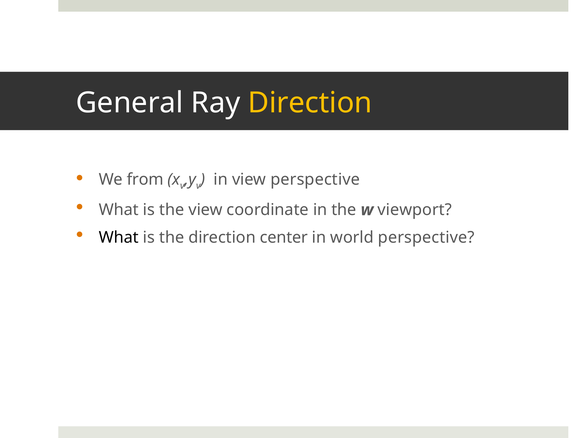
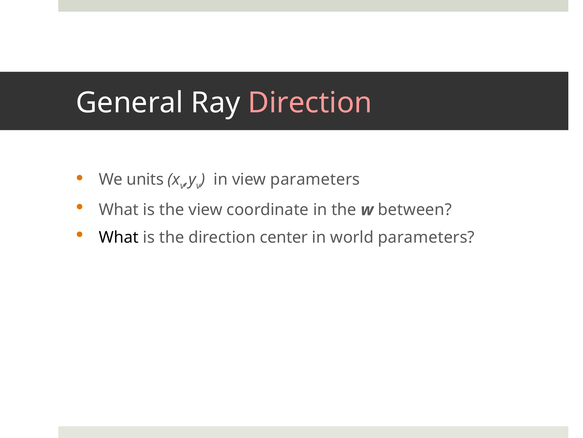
Direction at (310, 103) colour: yellow -> pink
from: from -> units
view perspective: perspective -> parameters
viewport: viewport -> between
world perspective: perspective -> parameters
